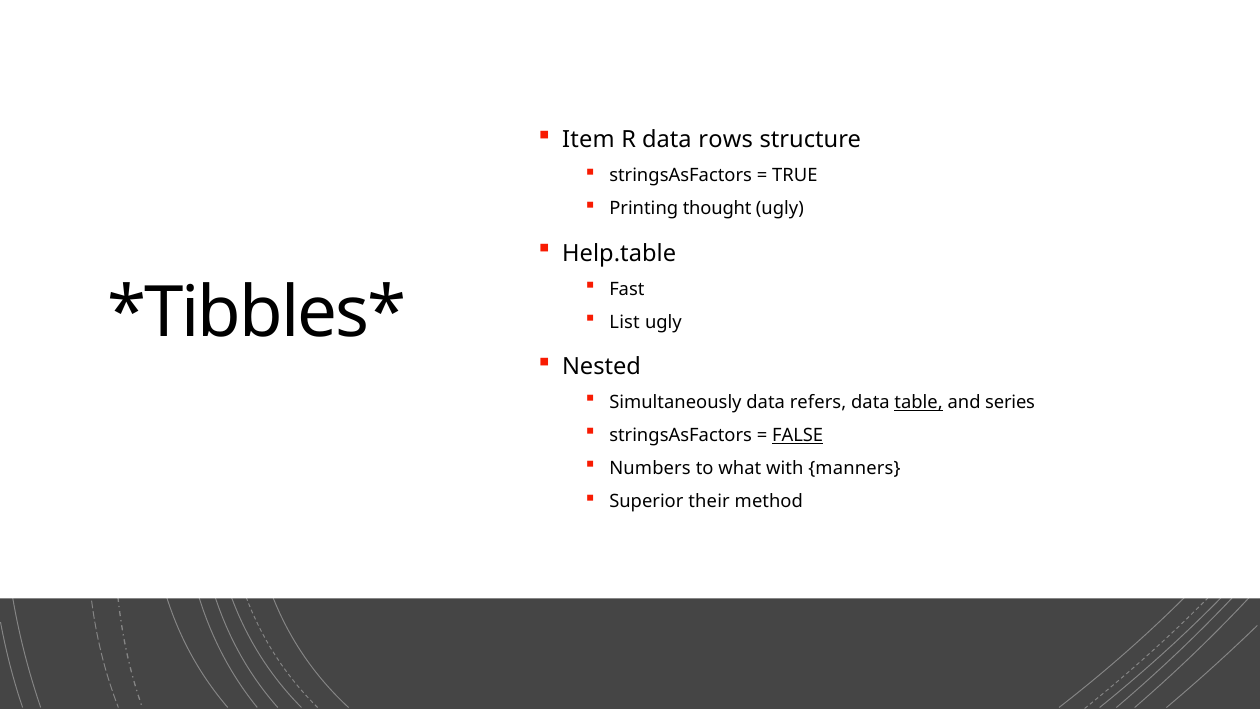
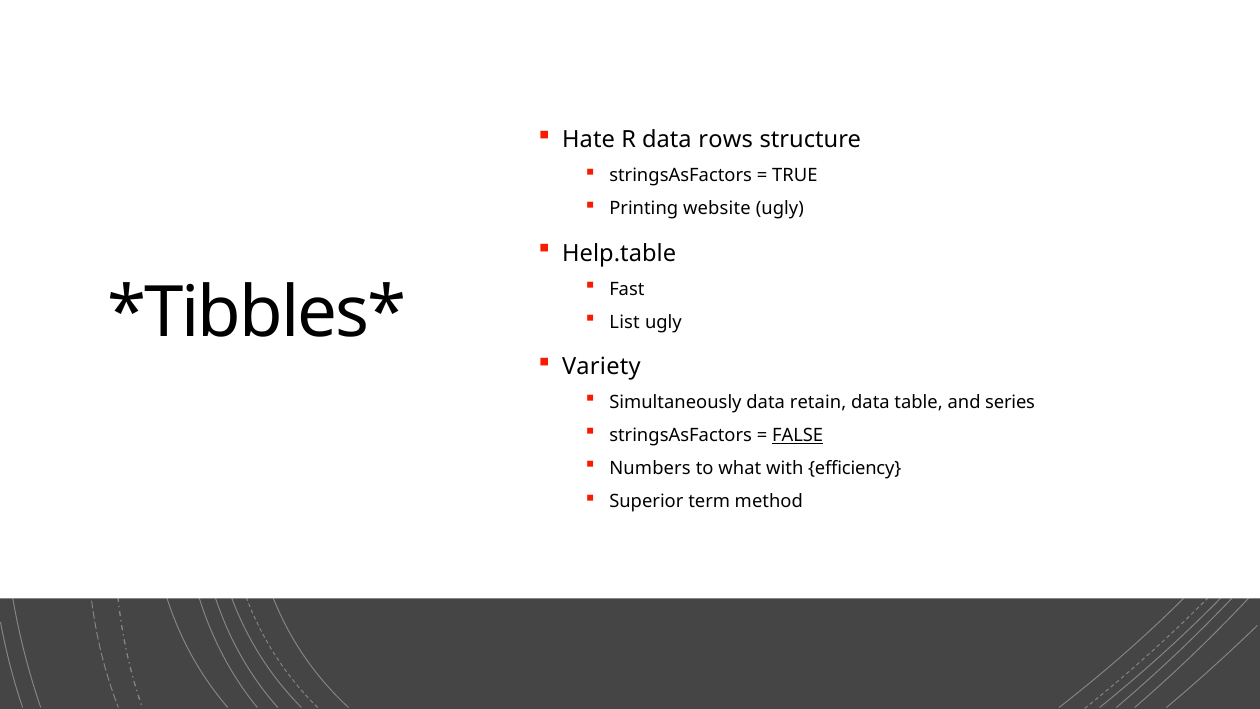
Item: Item -> Hate
thought: thought -> website
Nested: Nested -> Variety
refers: refers -> retain
table underline: present -> none
manners: manners -> efficiency
their: their -> term
